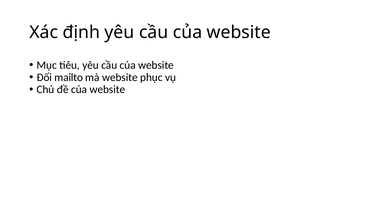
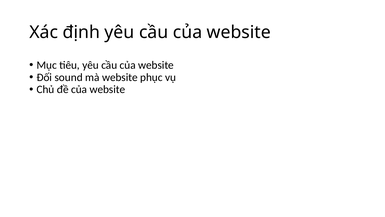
mailto: mailto -> sound
